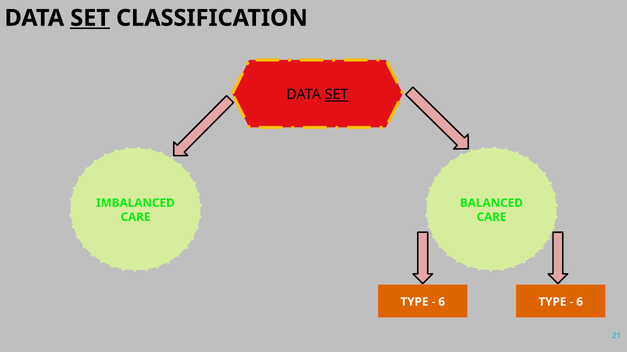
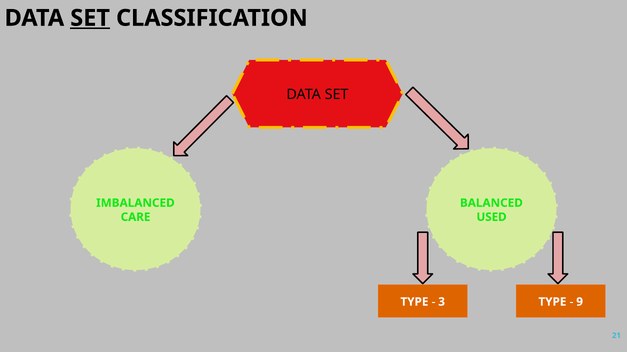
SET at (337, 95) underline: present -> none
CARE at (492, 217): CARE -> USED
6 at (442, 302): 6 -> 3
6 at (580, 302): 6 -> 9
